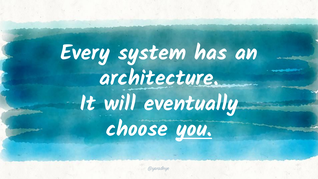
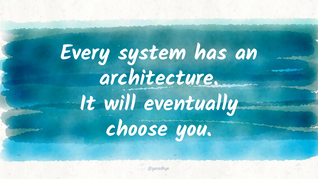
you underline: present -> none
